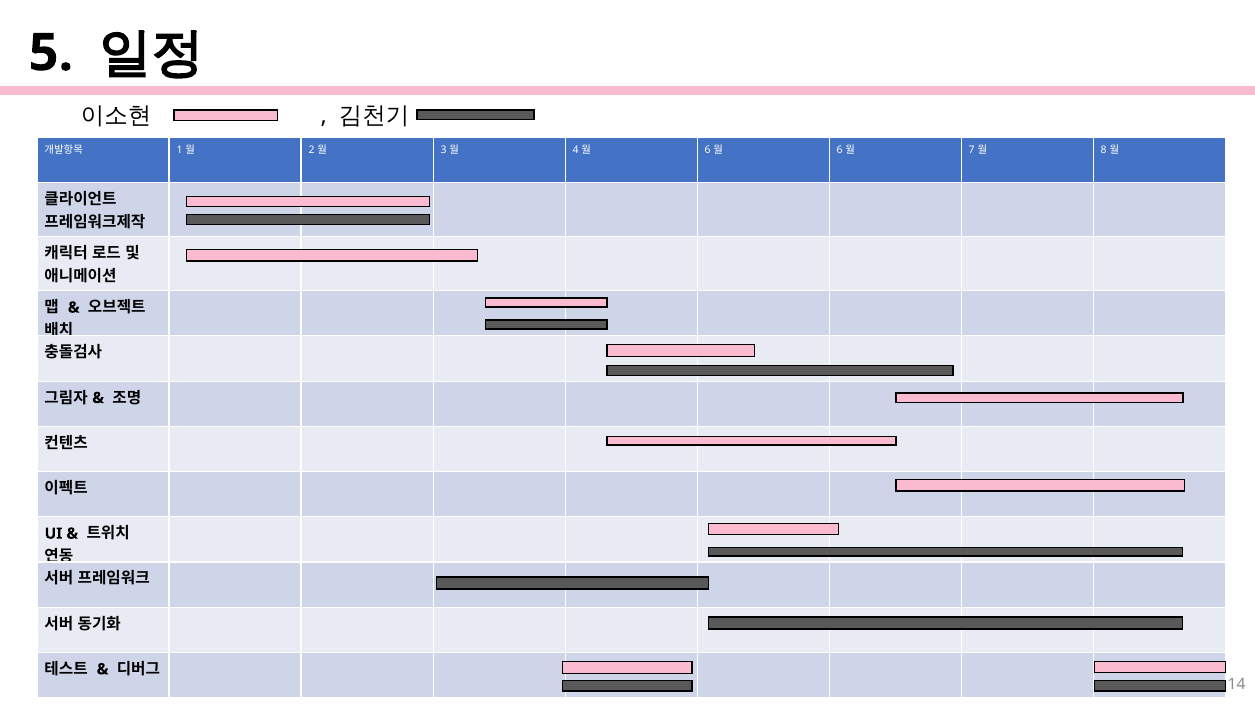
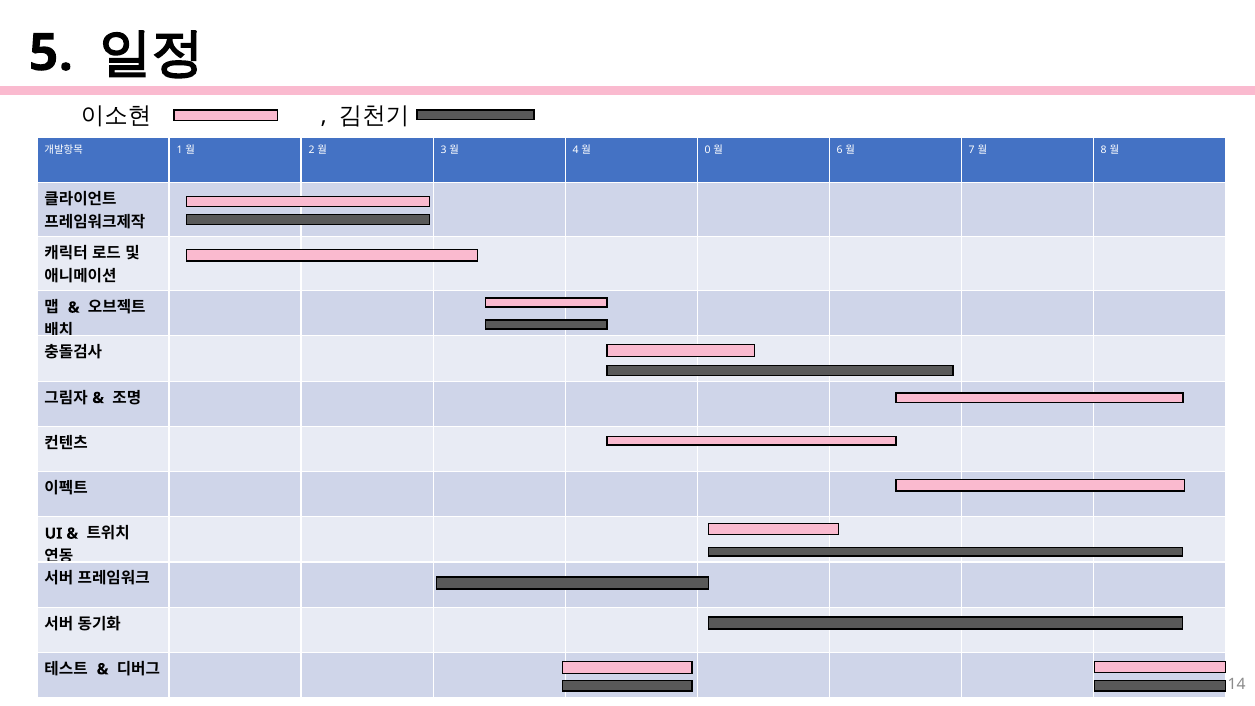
6 at (708, 150): 6 -> 0
